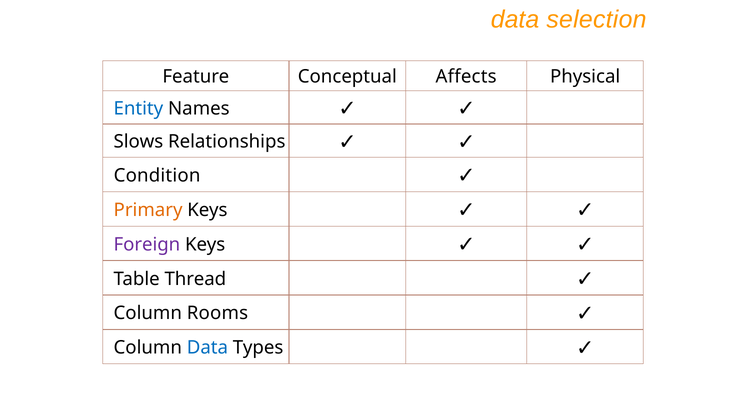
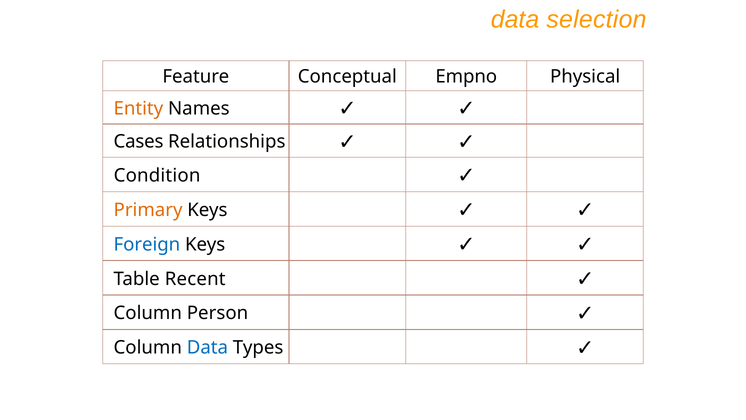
Affects: Affects -> Empno
Entity colour: blue -> orange
Slows: Slows -> Cases
Foreign colour: purple -> blue
Thread: Thread -> Recent
Rooms: Rooms -> Person
